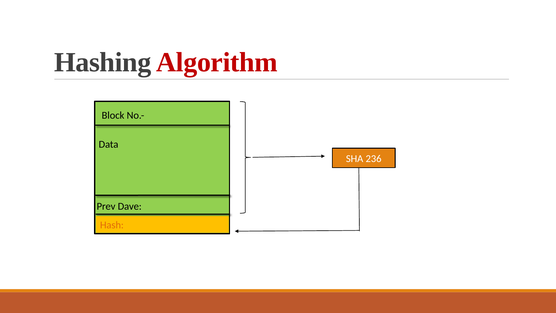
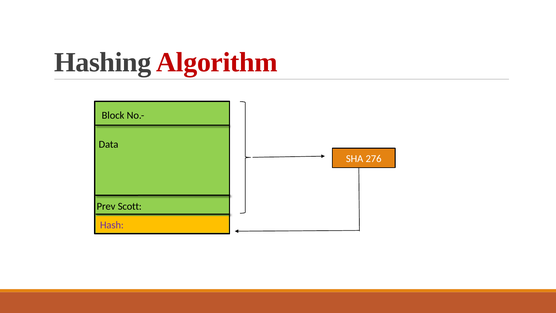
236: 236 -> 276
Dave: Dave -> Scott
Hash colour: orange -> purple
